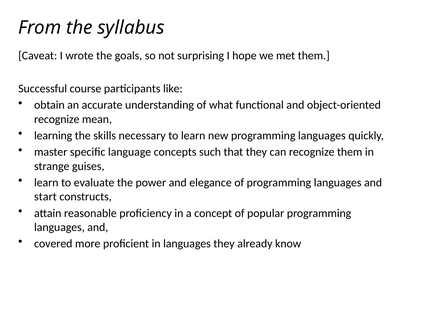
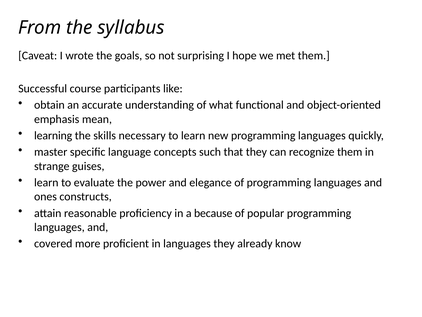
recognize at (57, 119): recognize -> emphasis
start: start -> ones
concept: concept -> because
